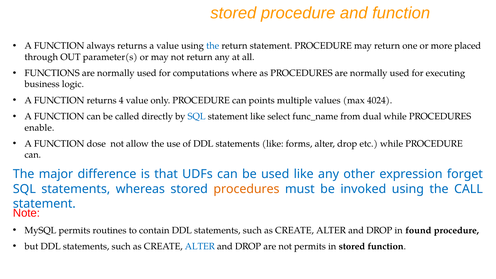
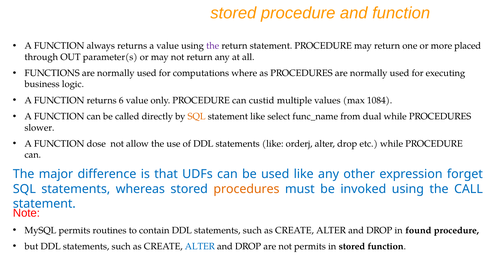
the at (213, 46) colour: blue -> purple
4: 4 -> 6
points: points -> custid
4024: 4024 -> 1084
SQL at (197, 116) colour: blue -> orange
enable: enable -> slower
forms: forms -> orderj
